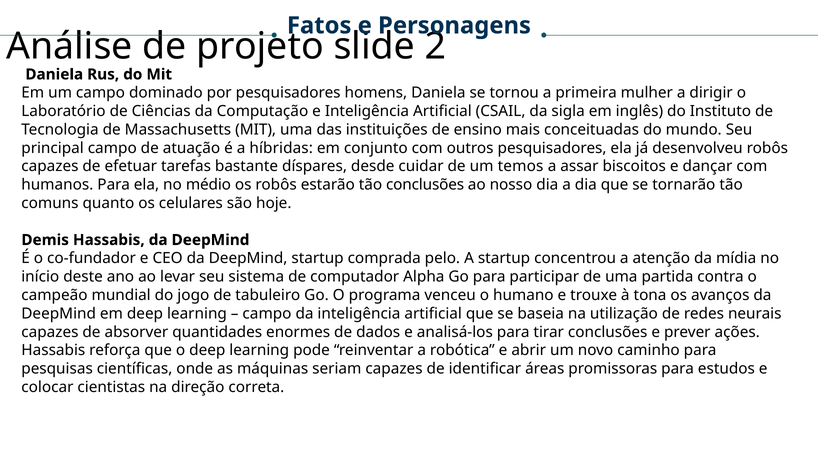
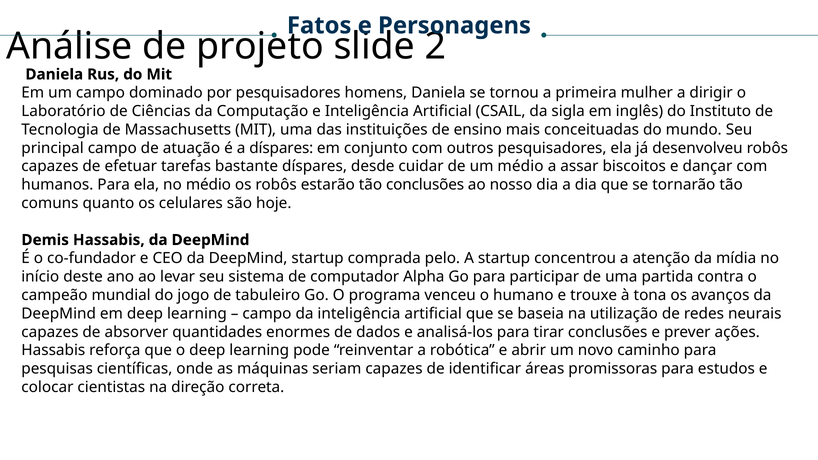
a híbridas: híbridas -> díspares
um temos: temos -> médio
